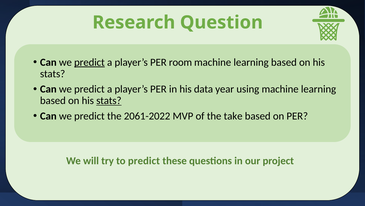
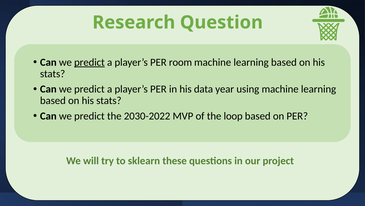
stats at (109, 100) underline: present -> none
2061-2022: 2061-2022 -> 2030-2022
take: take -> loop
to predict: predict -> sklearn
